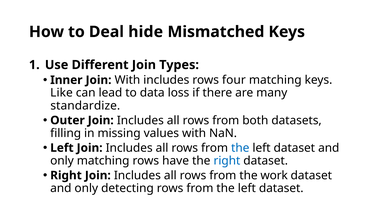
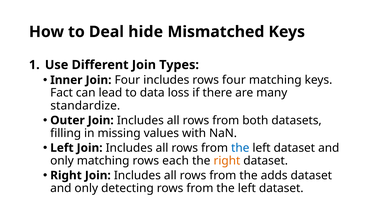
Join With: With -> Four
Like: Like -> Fact
have: have -> each
right at (227, 161) colour: blue -> orange
work: work -> adds
